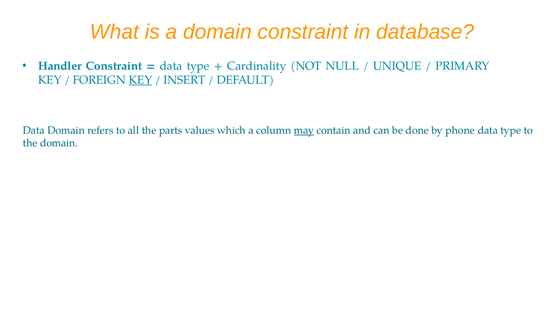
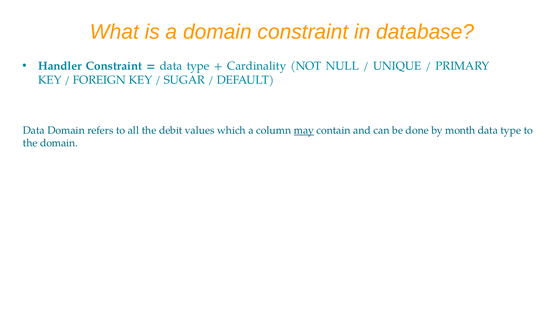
KEY at (140, 80) underline: present -> none
INSERT: INSERT -> SUGAR
parts: parts -> debit
phone: phone -> month
